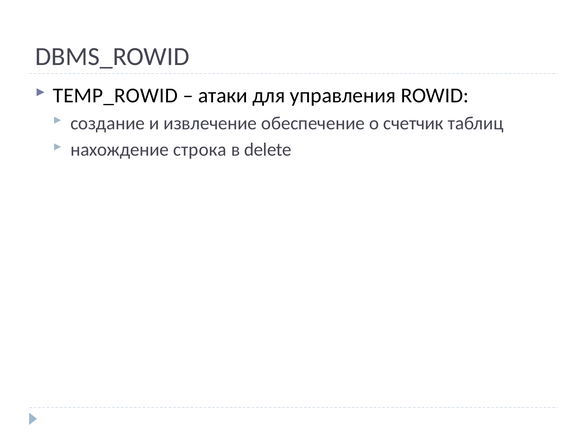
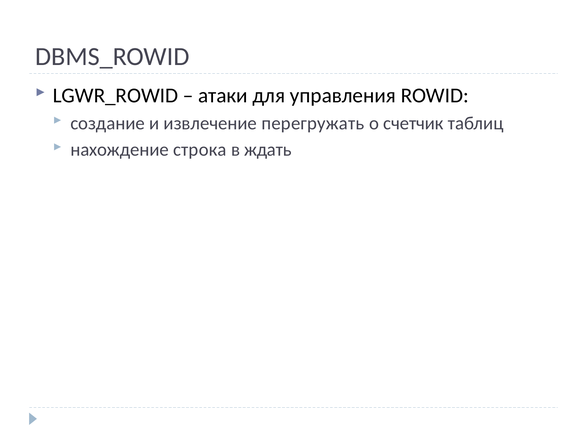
TEMP_ROWID: TEMP_ROWID -> LGWR_ROWID
обеспечение: обеспечение -> перегружать
delete: delete -> ждать
